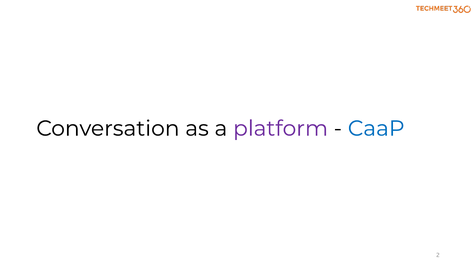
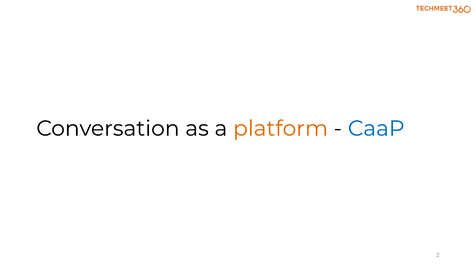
platform colour: purple -> orange
